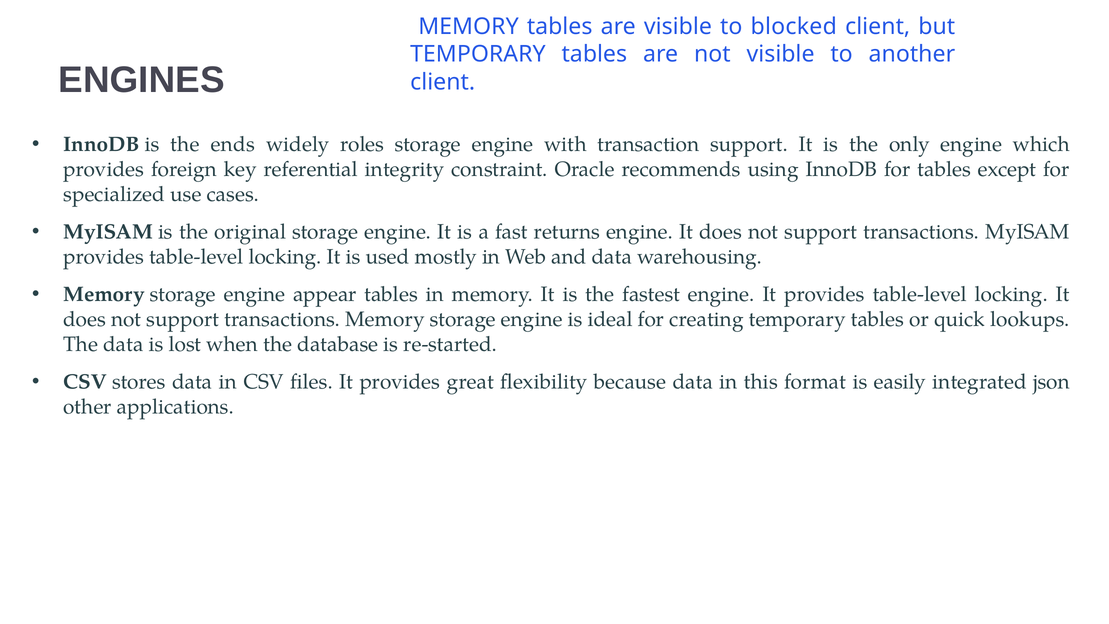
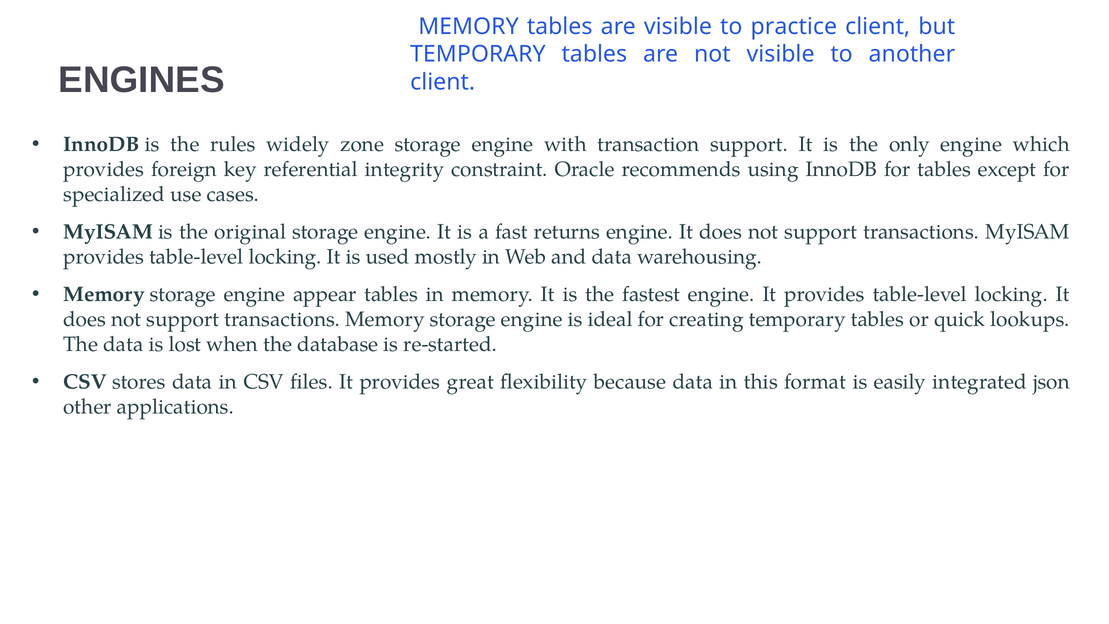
blocked: blocked -> practice
ends: ends -> rules
roles: roles -> zone
